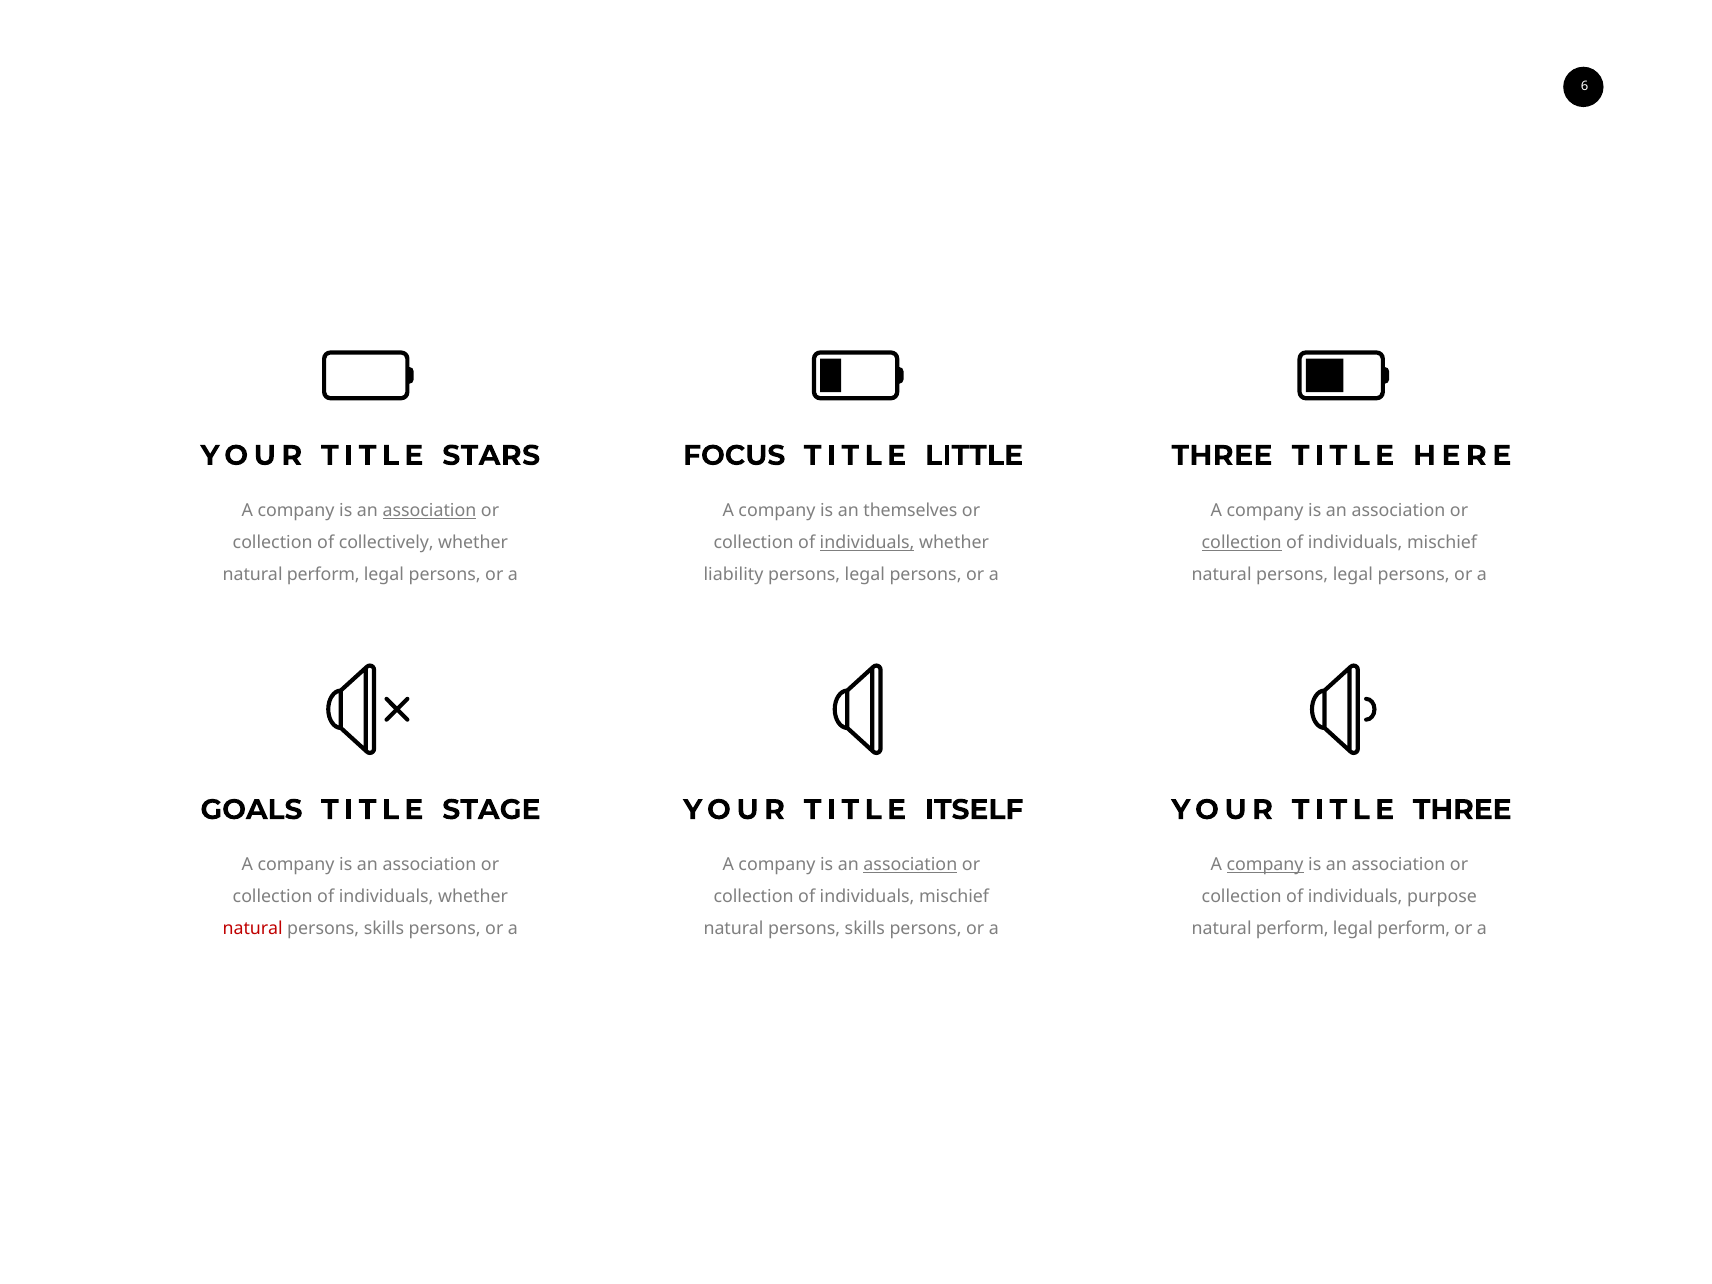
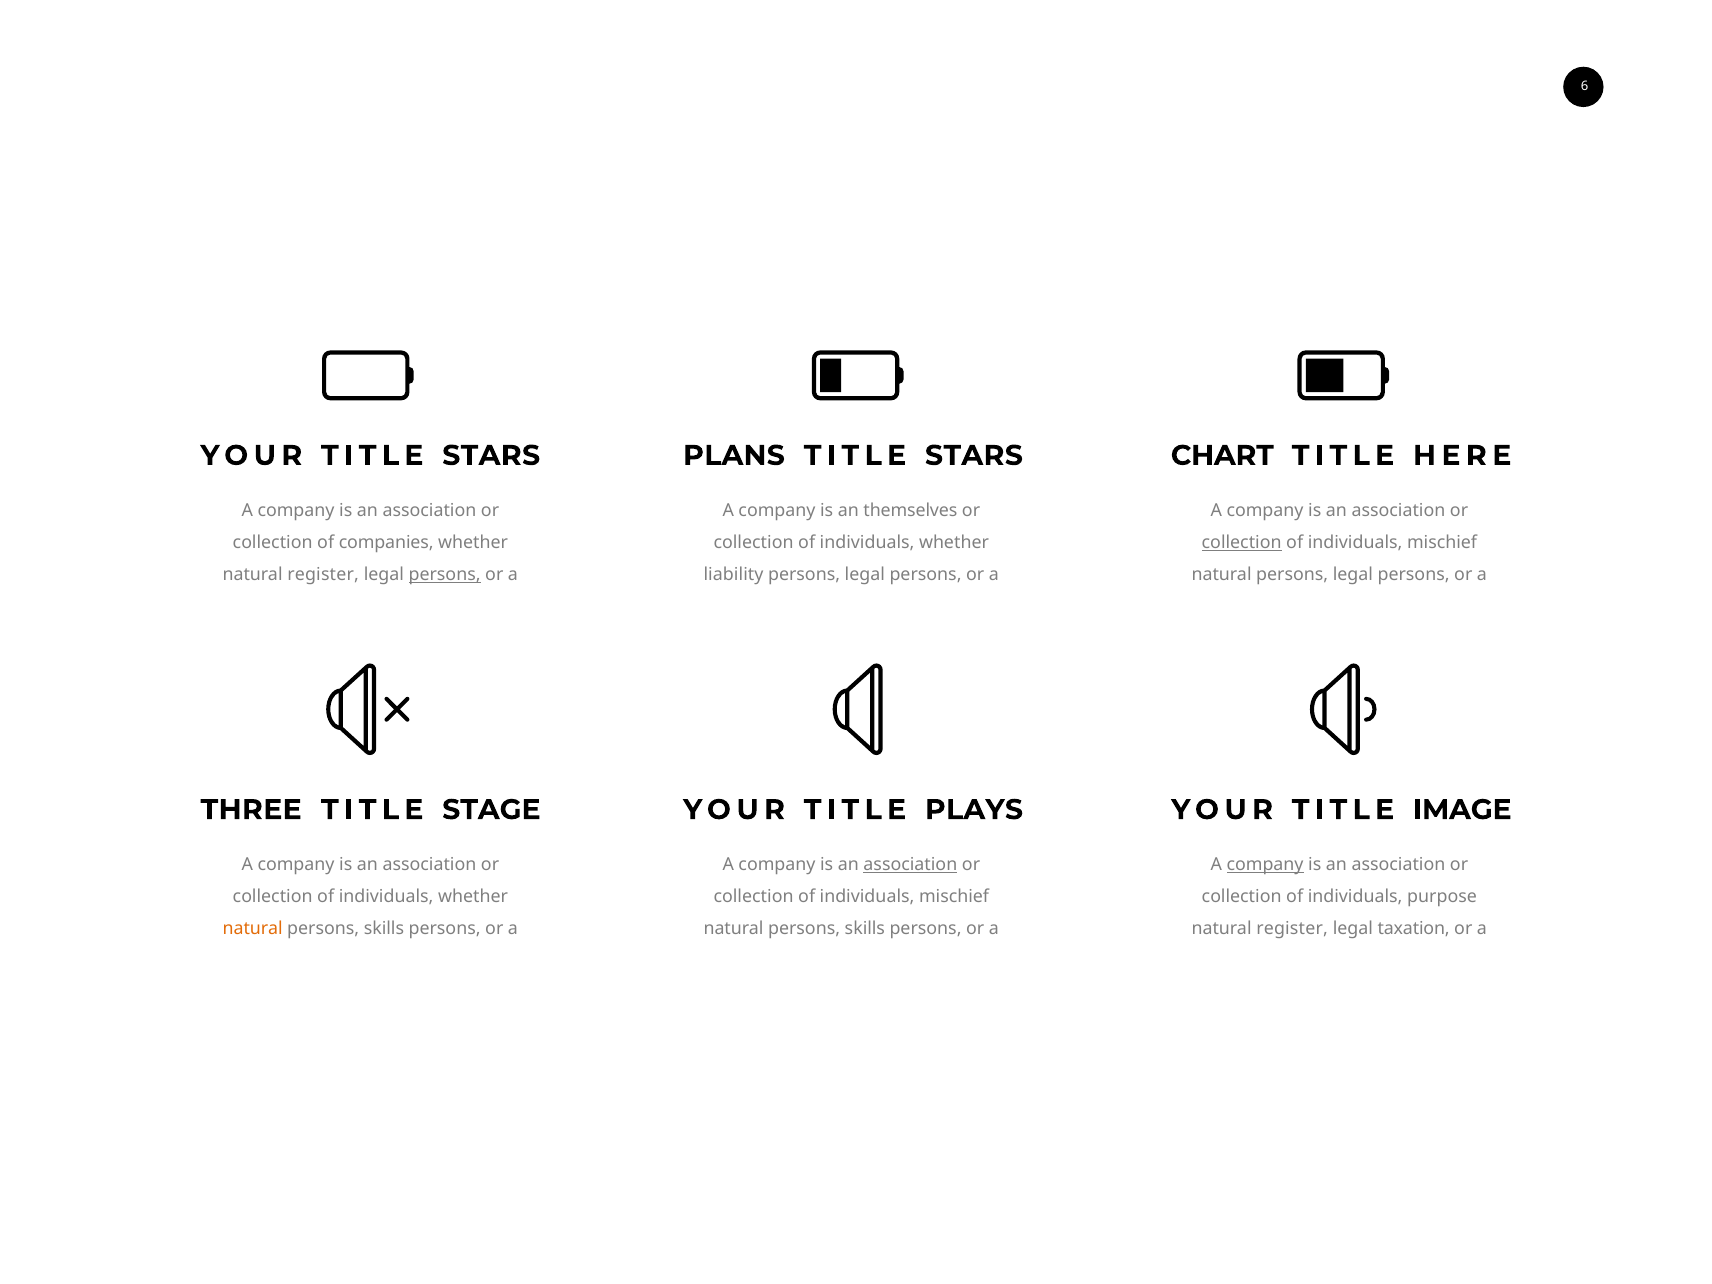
FOCUS: FOCUS -> PLANS
LITTLE at (974, 455): LITTLE -> STARS
THREE at (1222, 455): THREE -> CHART
association at (429, 510) underline: present -> none
collectively: collectively -> companies
individuals at (867, 542) underline: present -> none
perform at (323, 575): perform -> register
persons at (445, 575) underline: none -> present
GOALS: GOALS -> THREE
ITSELF: ITSELF -> PLAYS
TITLE THREE: THREE -> IMAGE
natural at (253, 929) colour: red -> orange
perform at (1292, 929): perform -> register
legal perform: perform -> taxation
